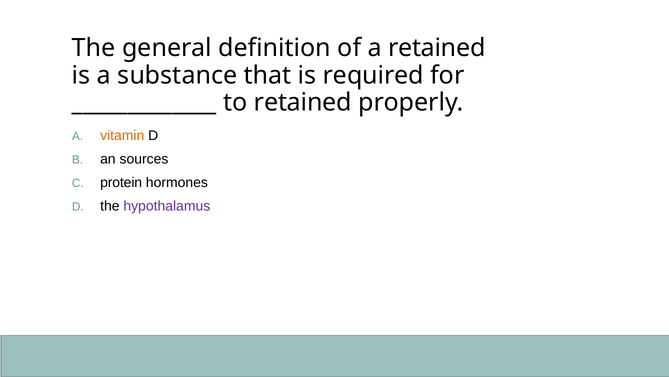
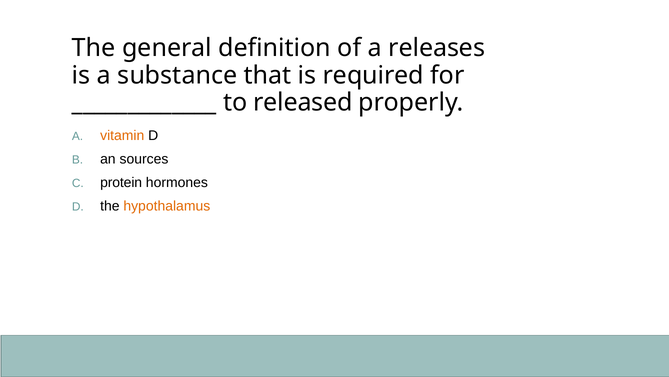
a retained: retained -> releases
to retained: retained -> released
hypothalamus colour: purple -> orange
